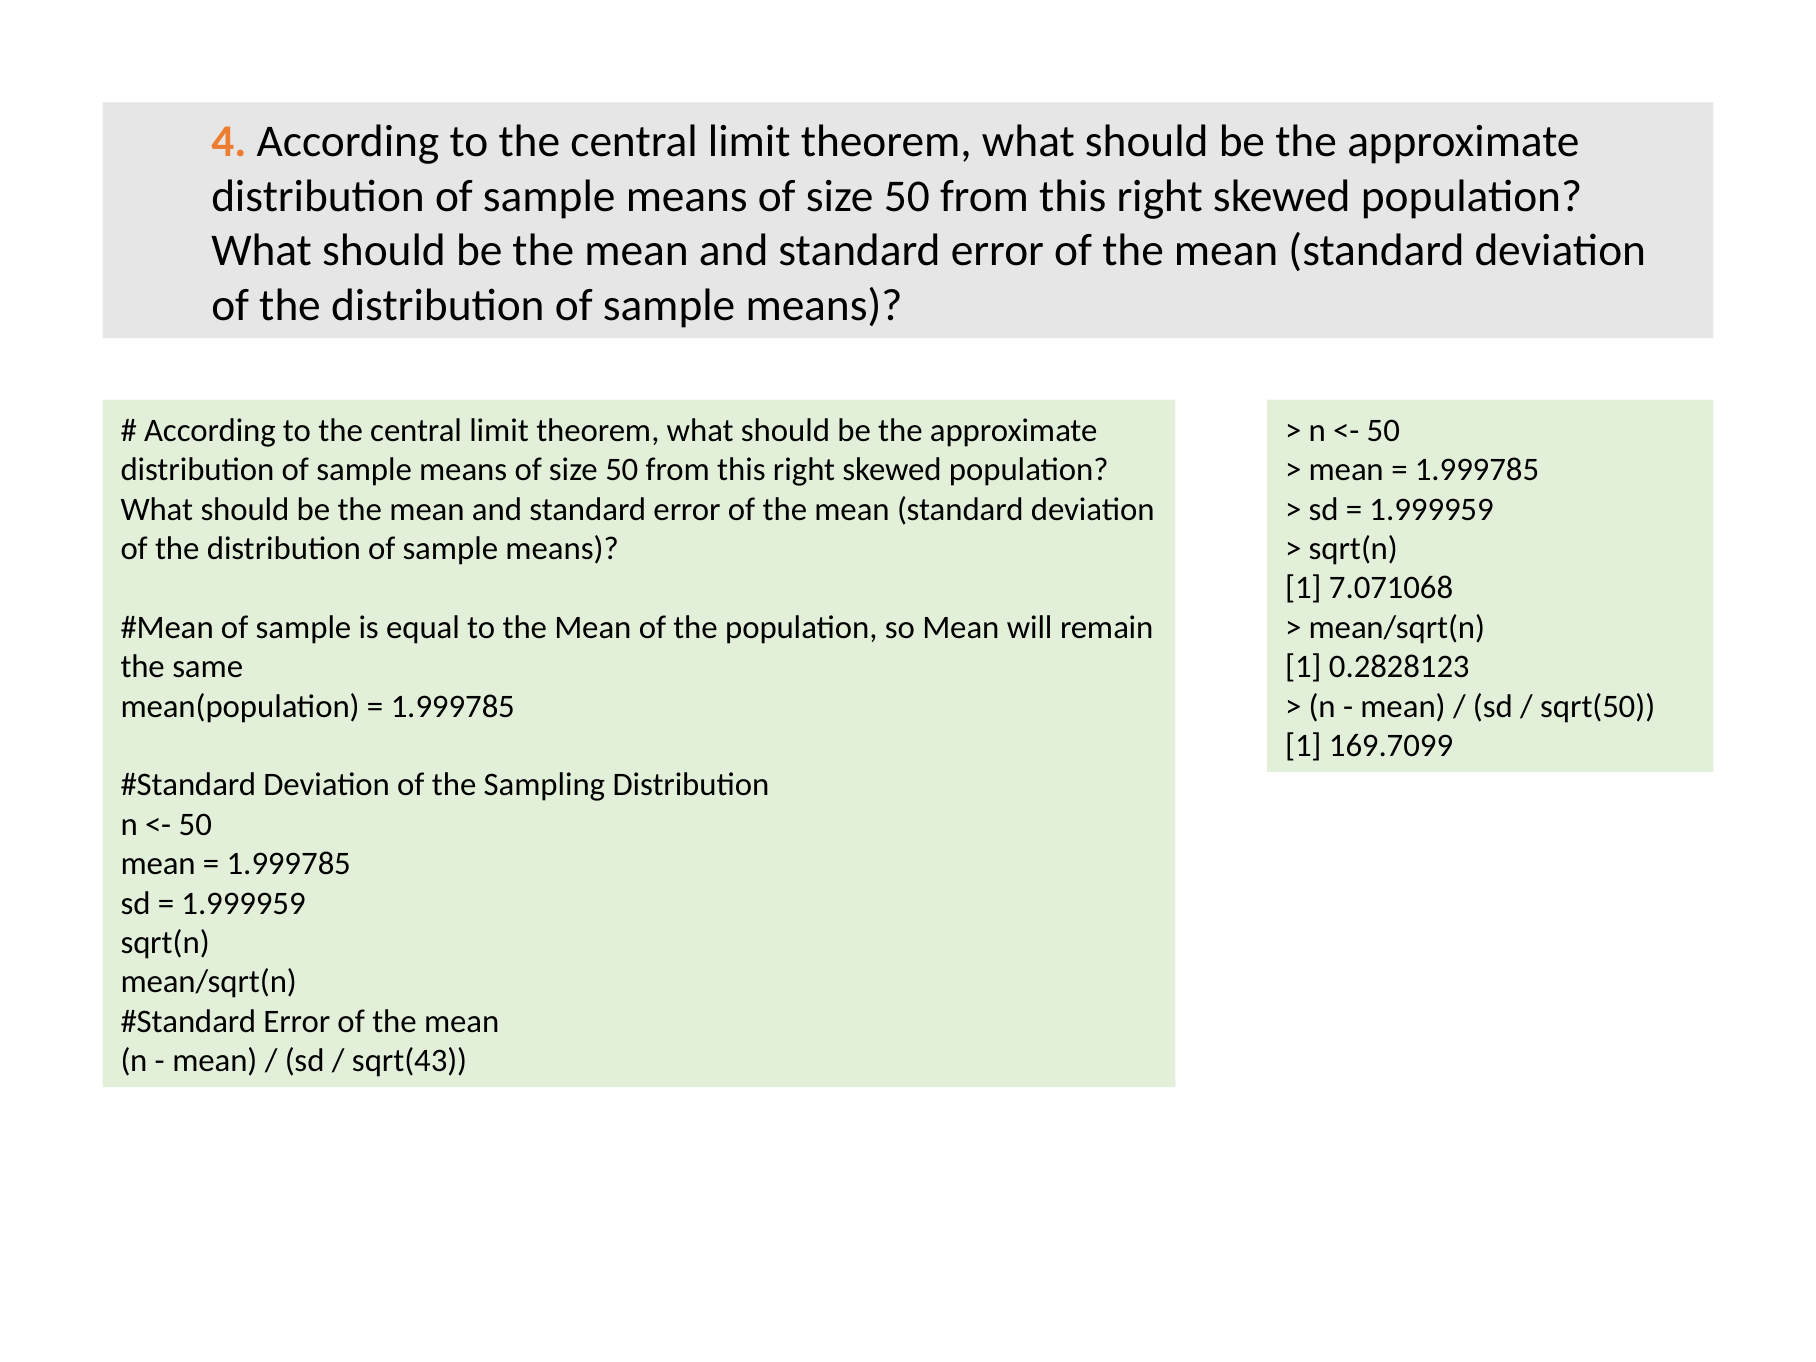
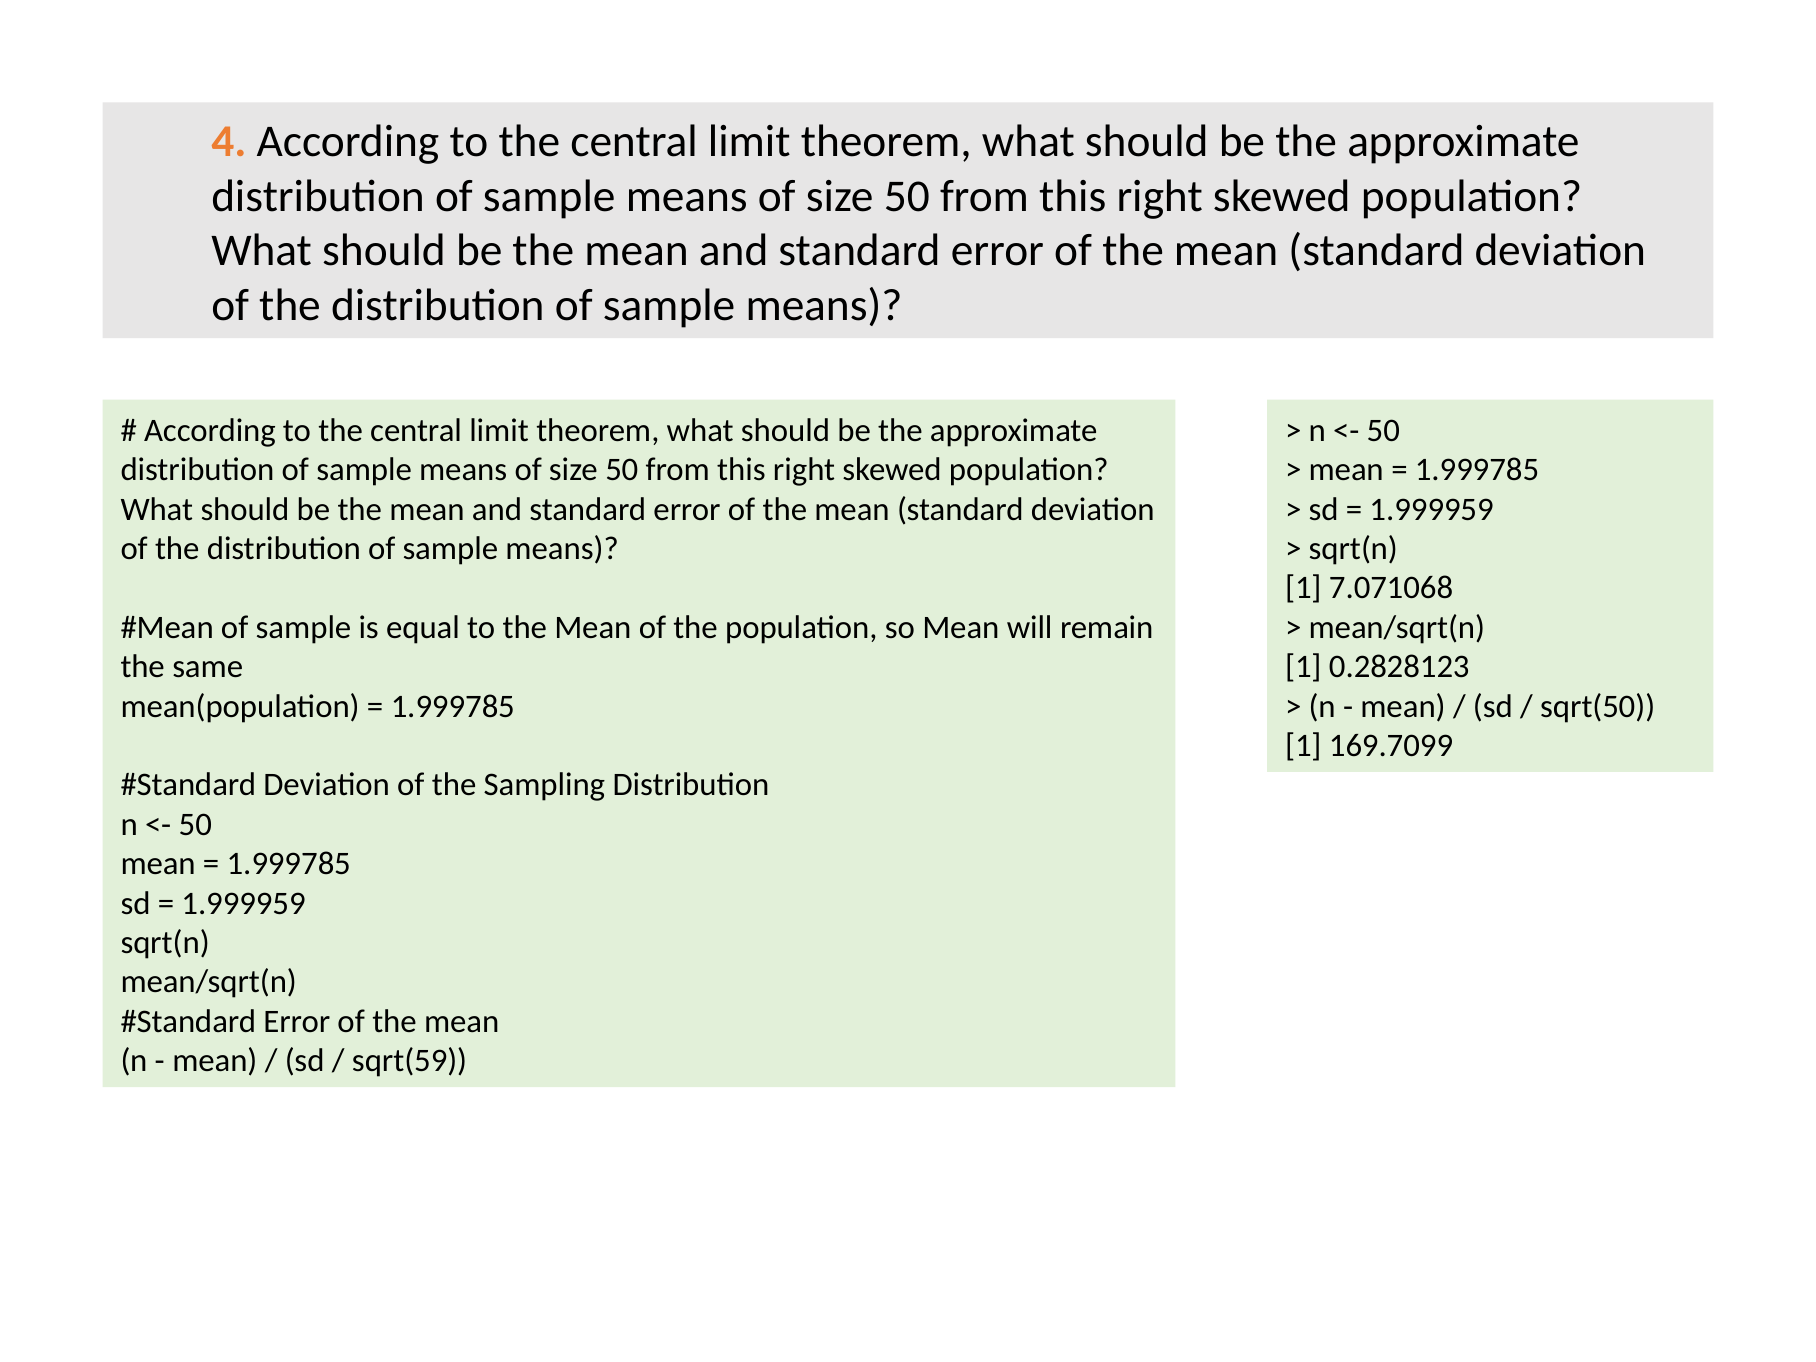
sqrt(43: sqrt(43 -> sqrt(59
